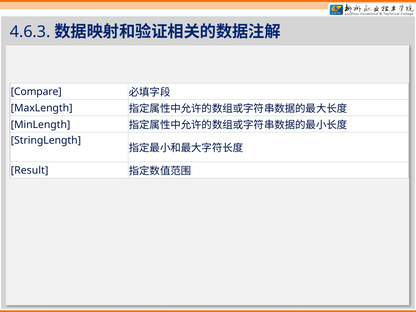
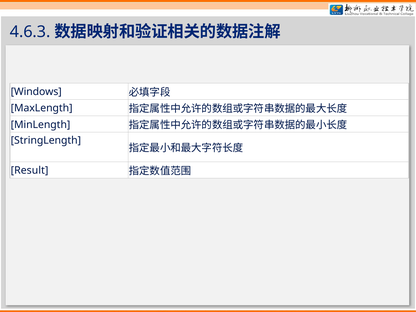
Compare: Compare -> Windows
